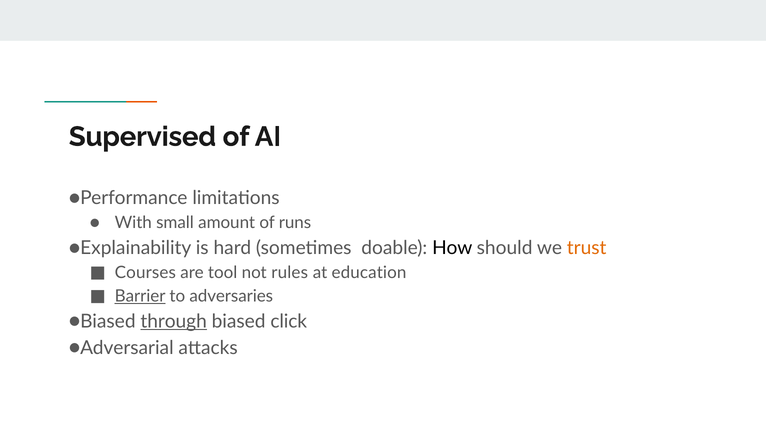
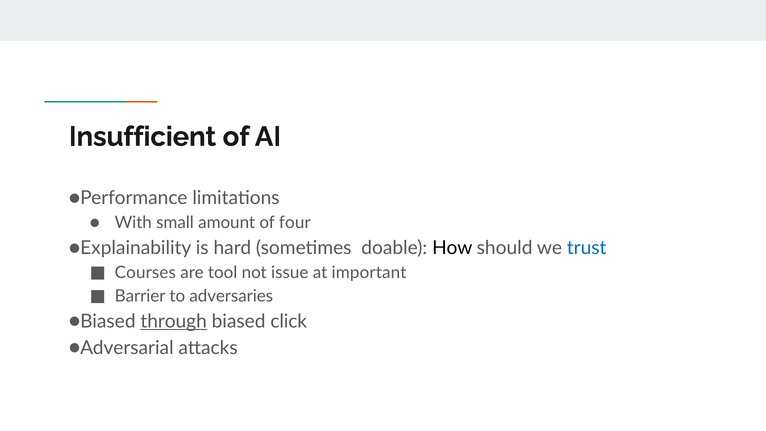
Supervised: Supervised -> Insufficient
runs: runs -> four
trust colour: orange -> blue
rules: rules -> issue
education: education -> important
Barrier underline: present -> none
